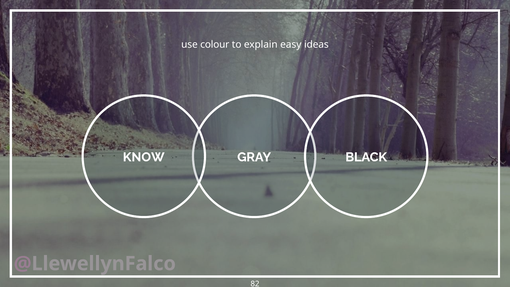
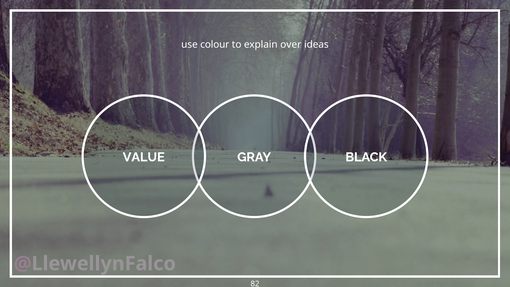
easy: easy -> over
KNOW: KNOW -> VALUE
